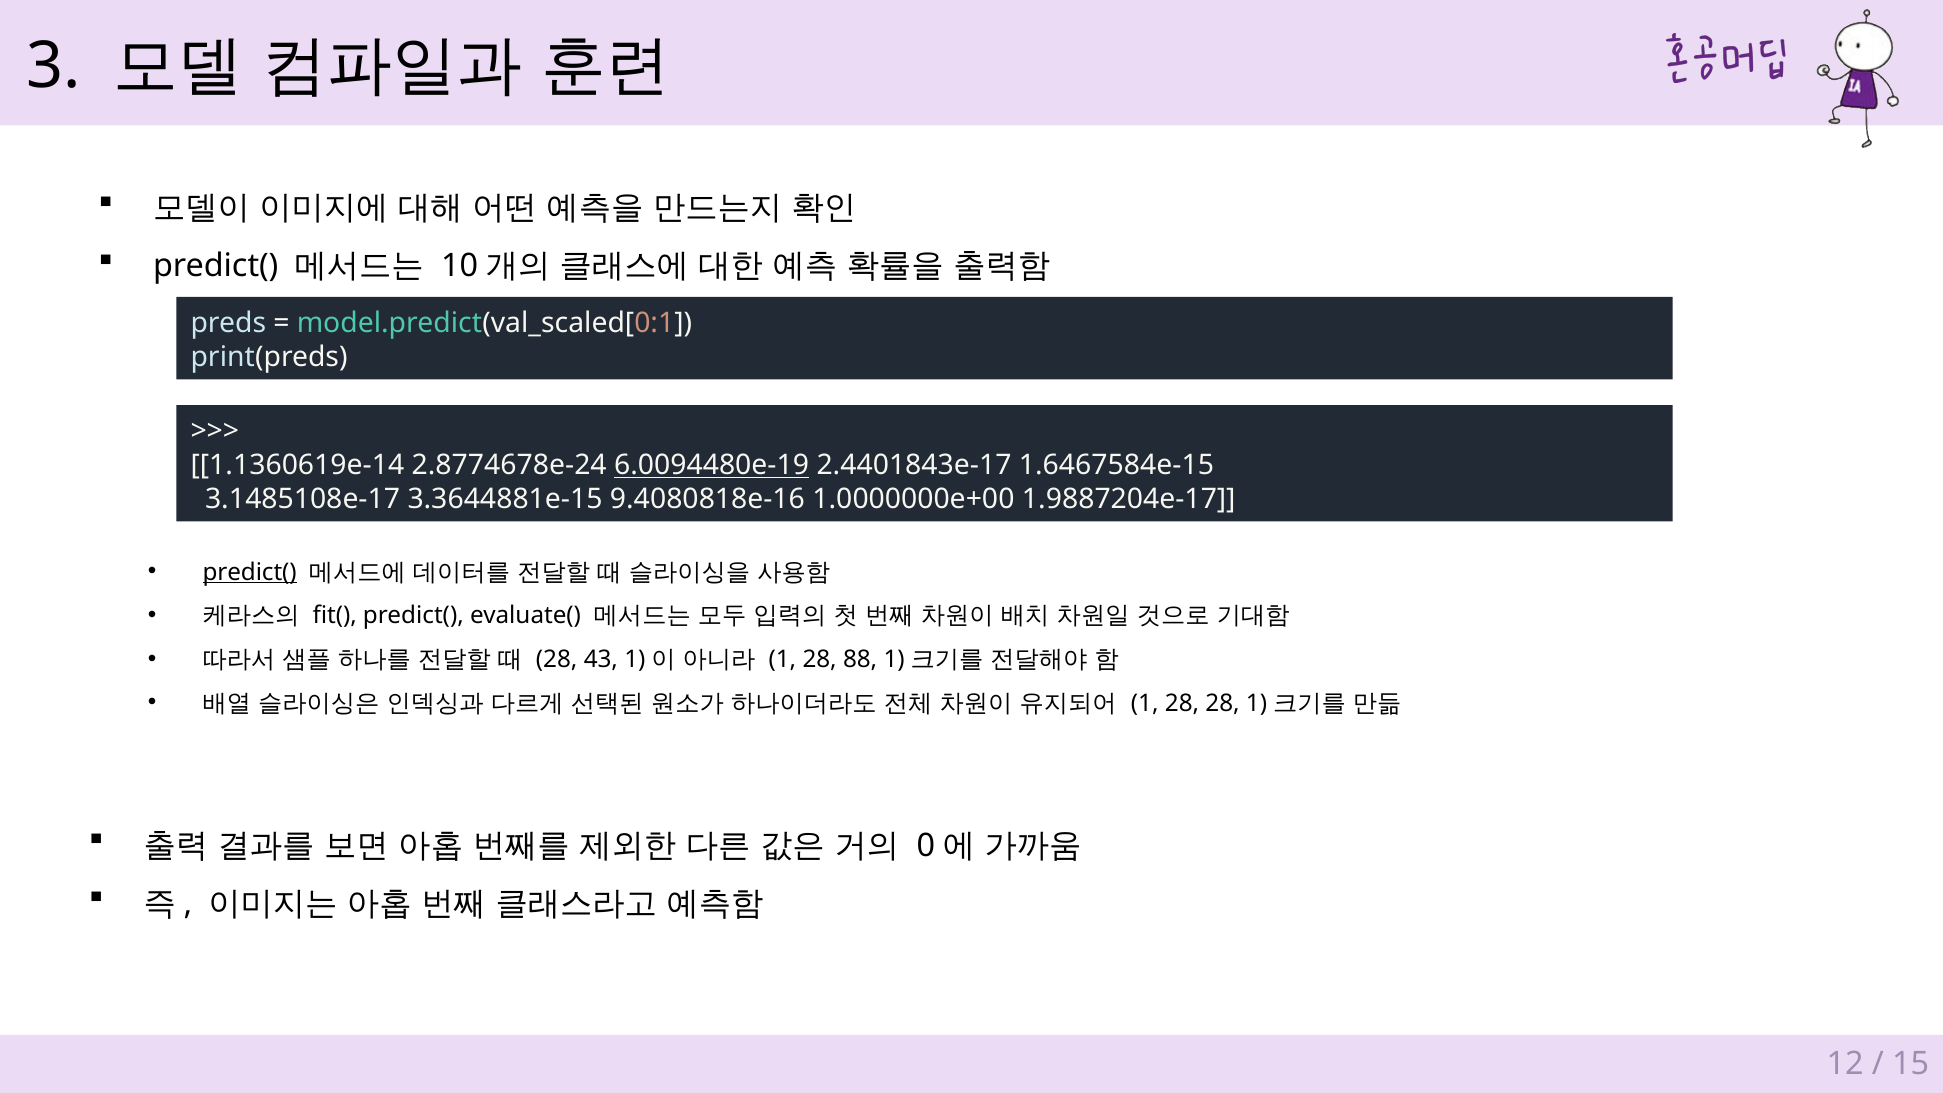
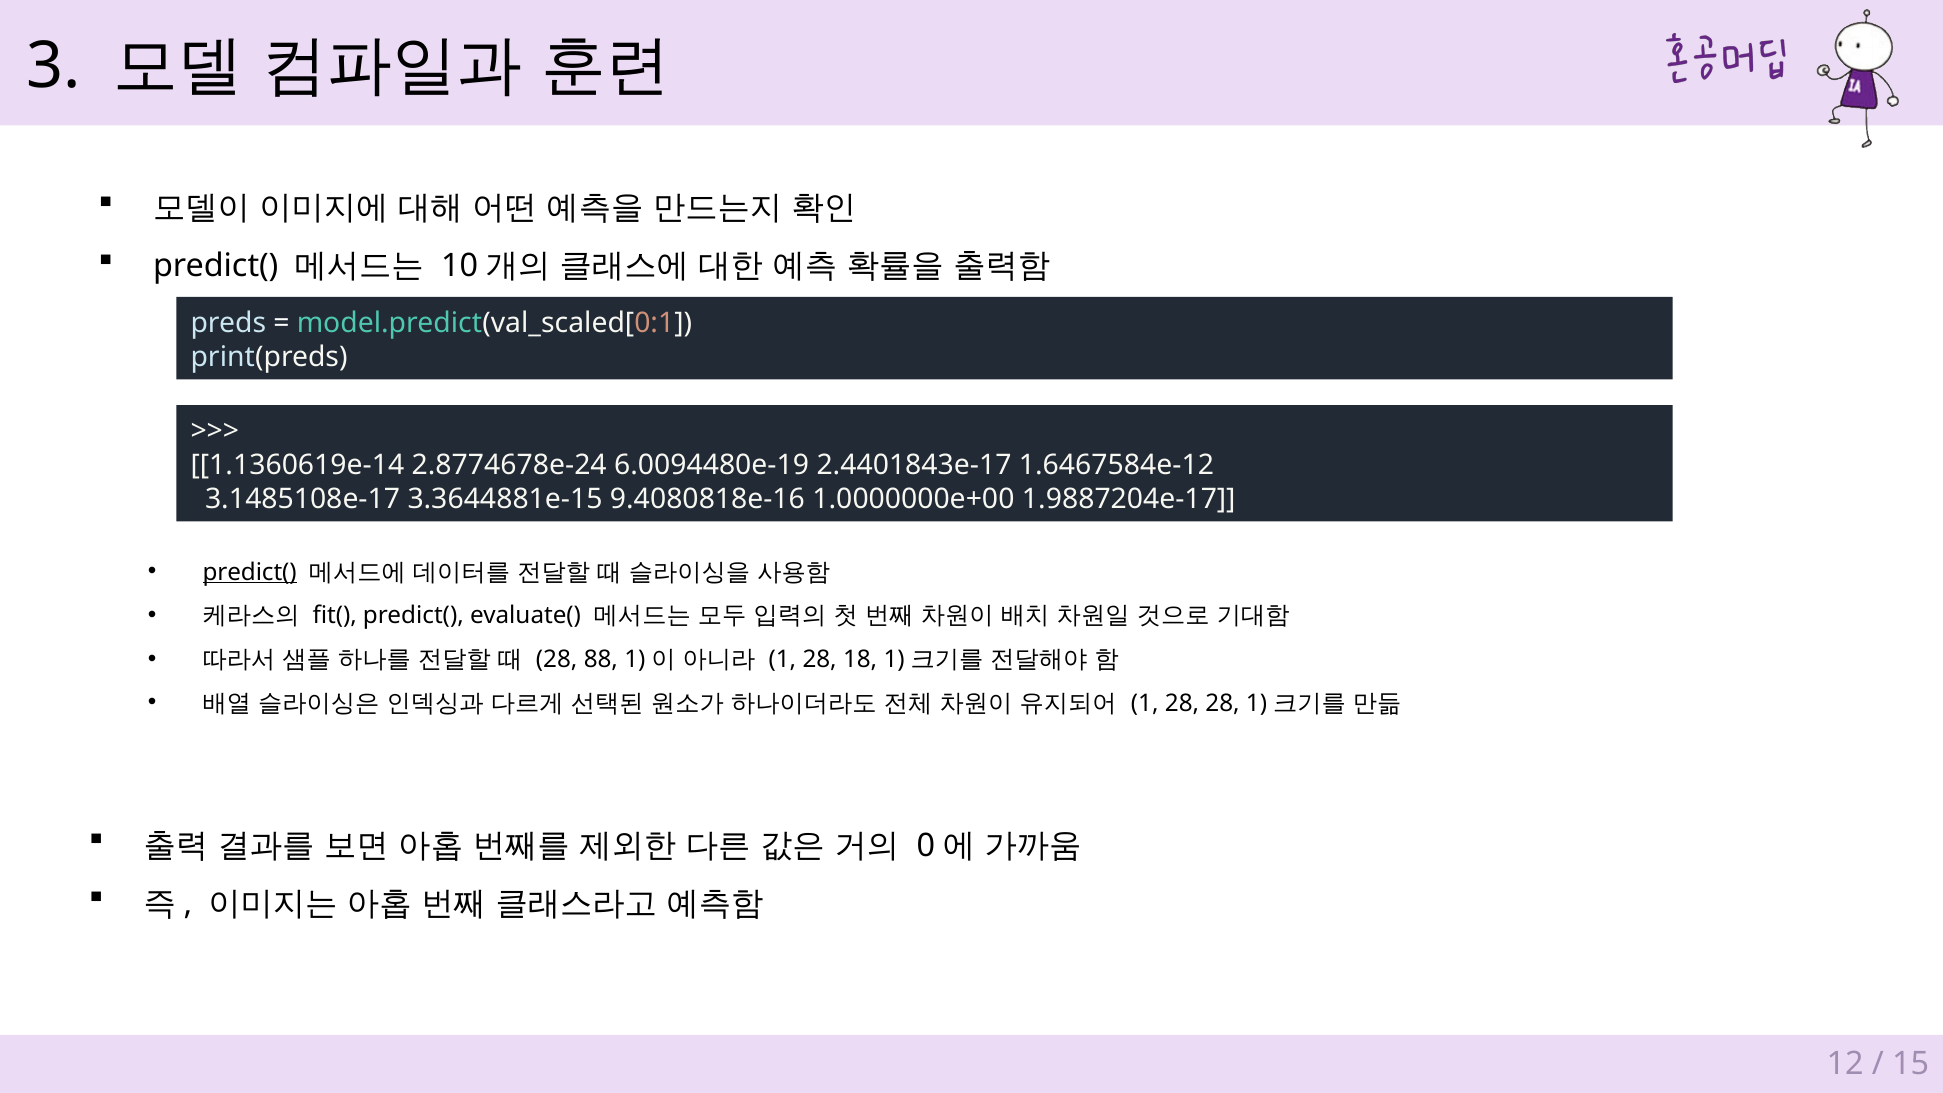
6.0094480e-19 underline: present -> none
1.6467584e-15: 1.6467584e-15 -> 1.6467584e-12
43: 43 -> 88
88: 88 -> 18
